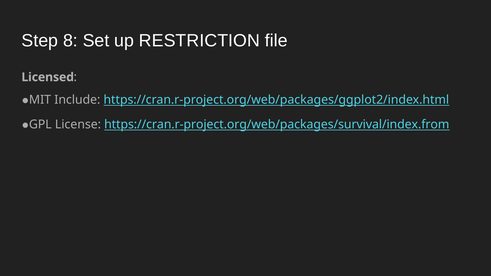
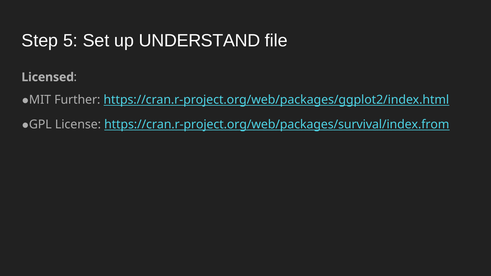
8: 8 -> 5
RESTRICTION: RESTRICTION -> UNDERSTAND
Include: Include -> Further
